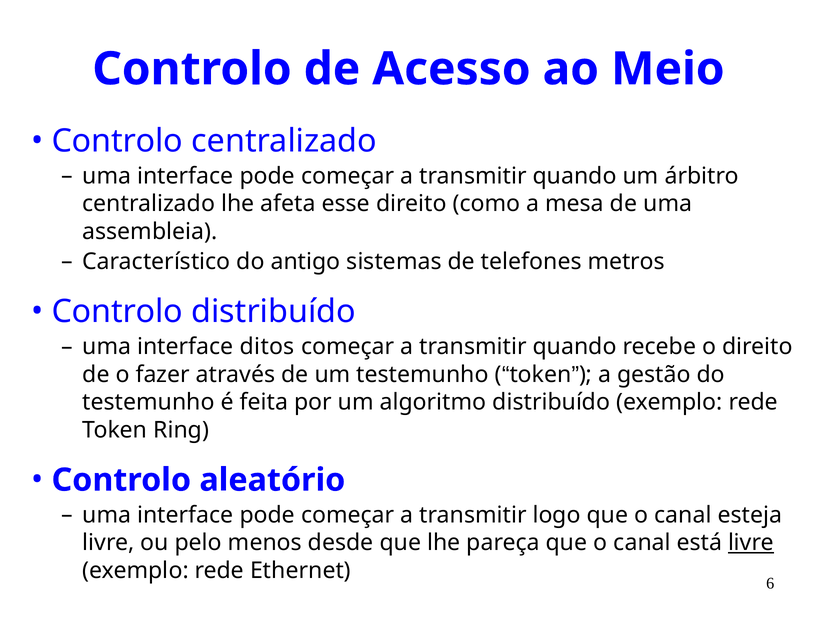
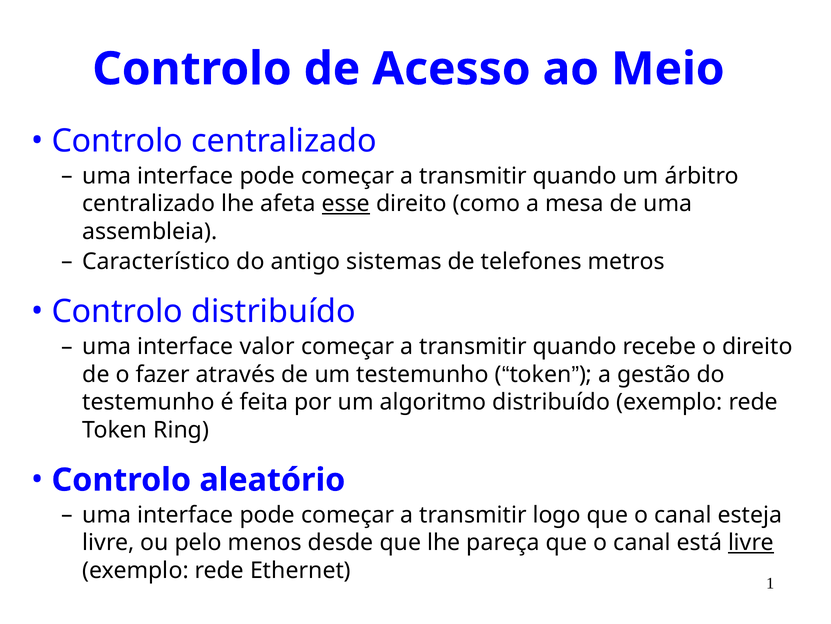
esse underline: none -> present
ditos: ditos -> valor
6: 6 -> 1
